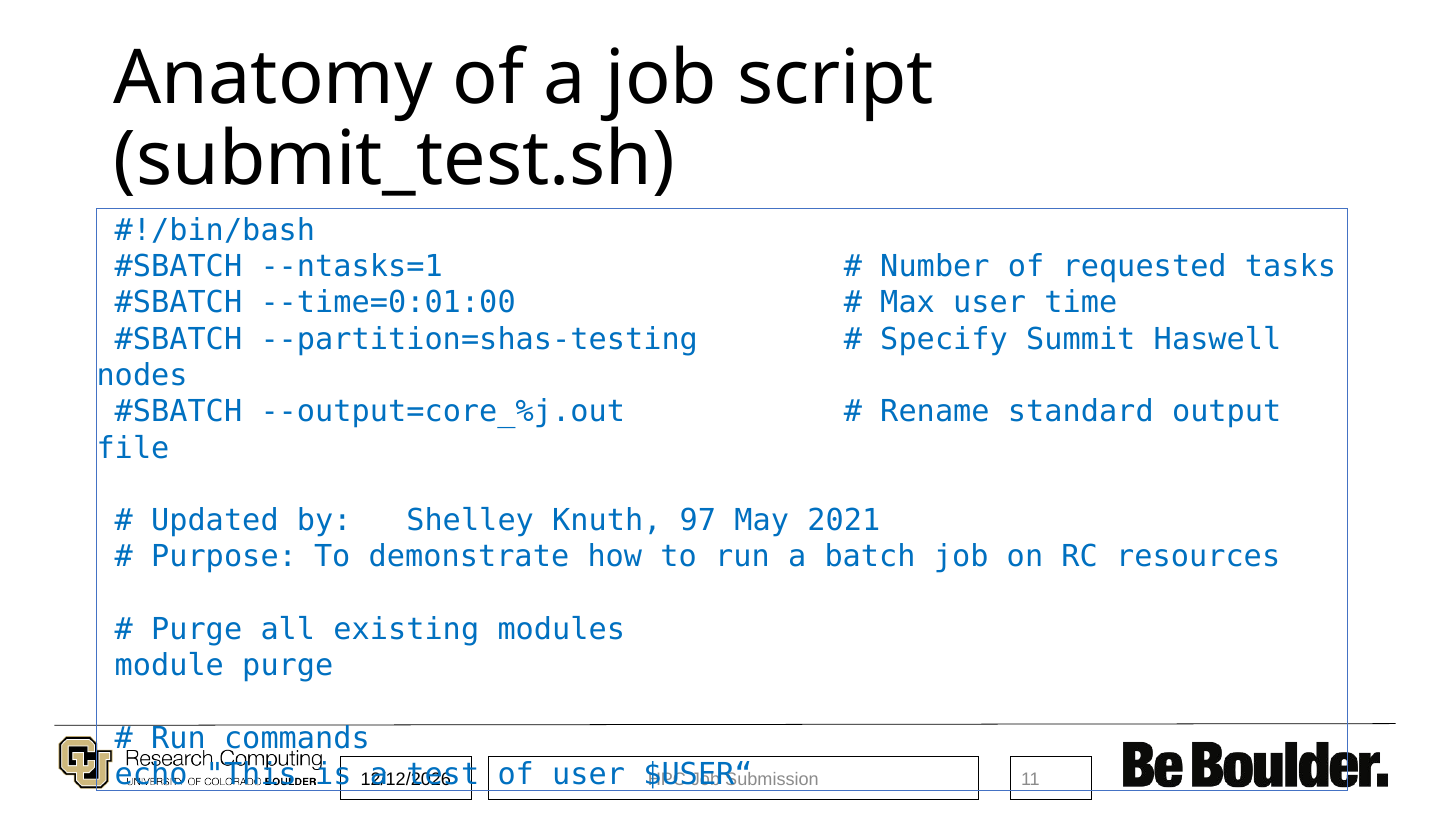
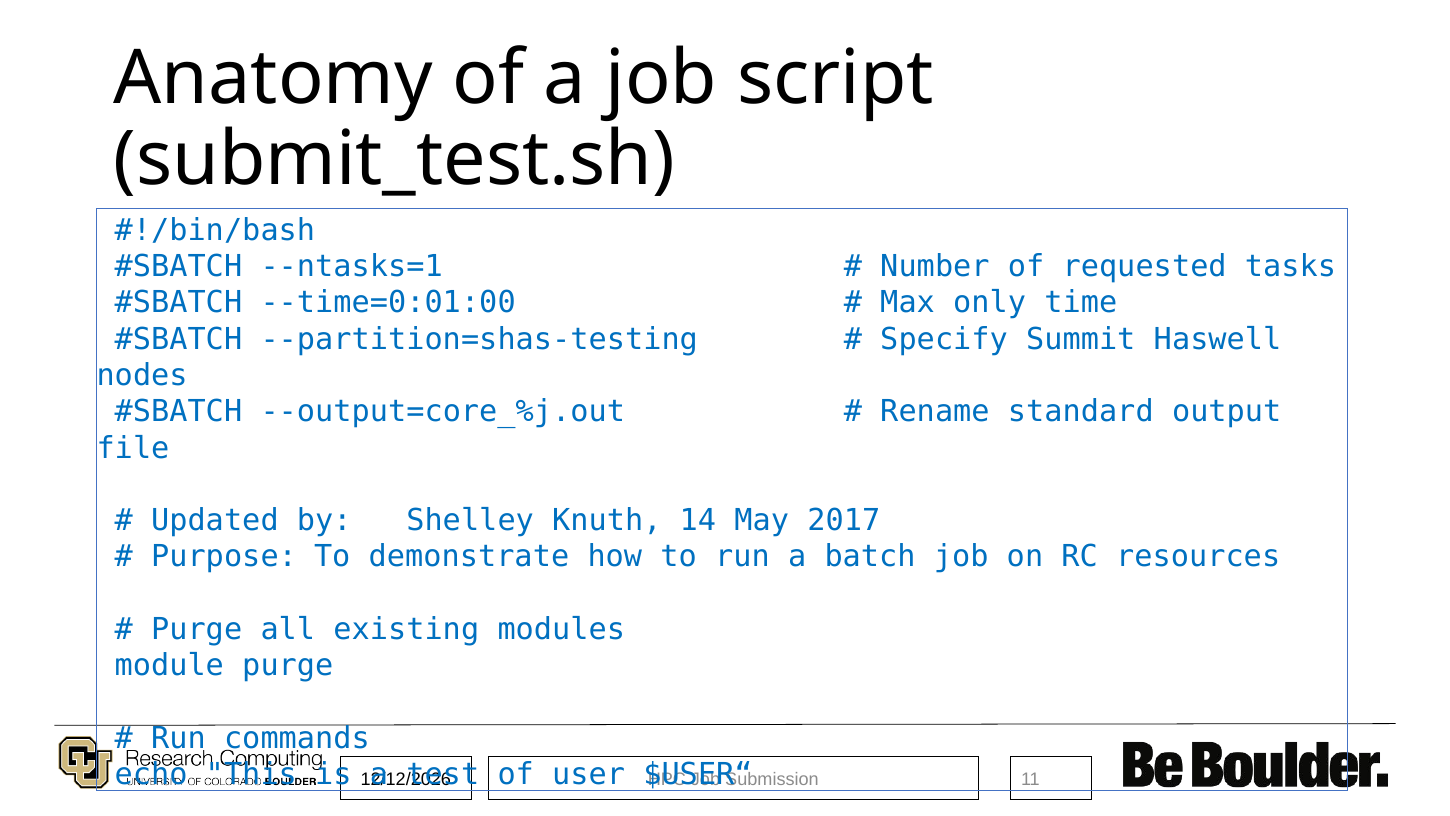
Max user: user -> only
97: 97 -> 14
2021: 2021 -> 2017
